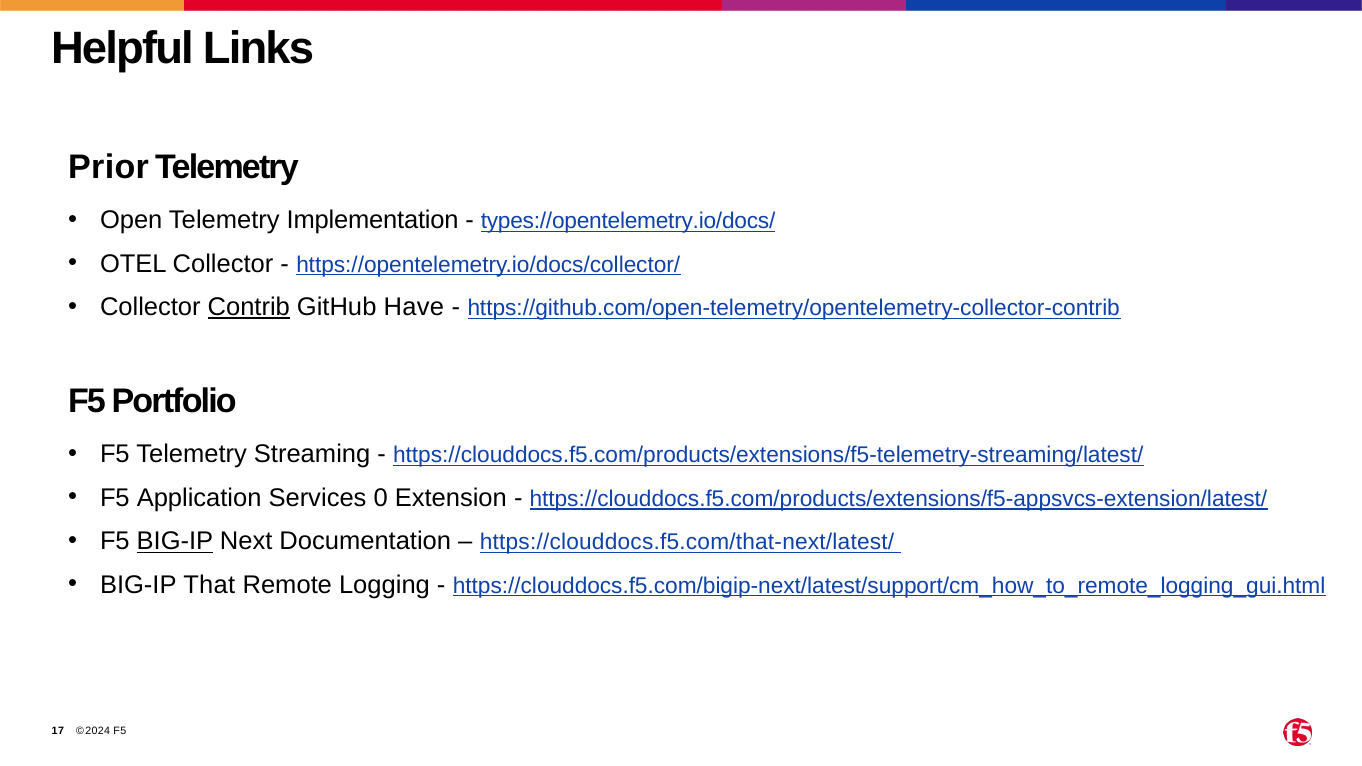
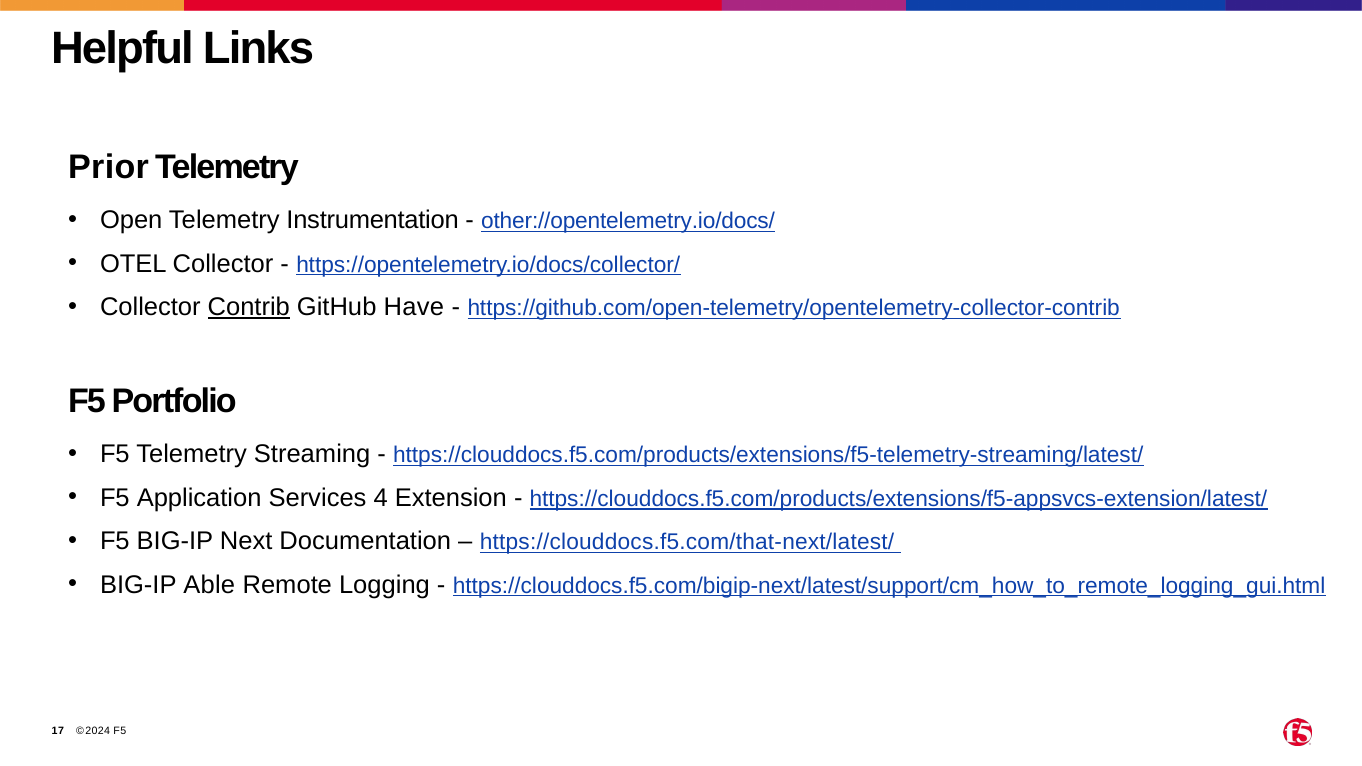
Implementation: Implementation -> Instrumentation
types://opentelemetry.io/docs/: types://opentelemetry.io/docs/ -> other://opentelemetry.io/docs/
0: 0 -> 4
BIG-IP at (175, 541) underline: present -> none
That: That -> Able
